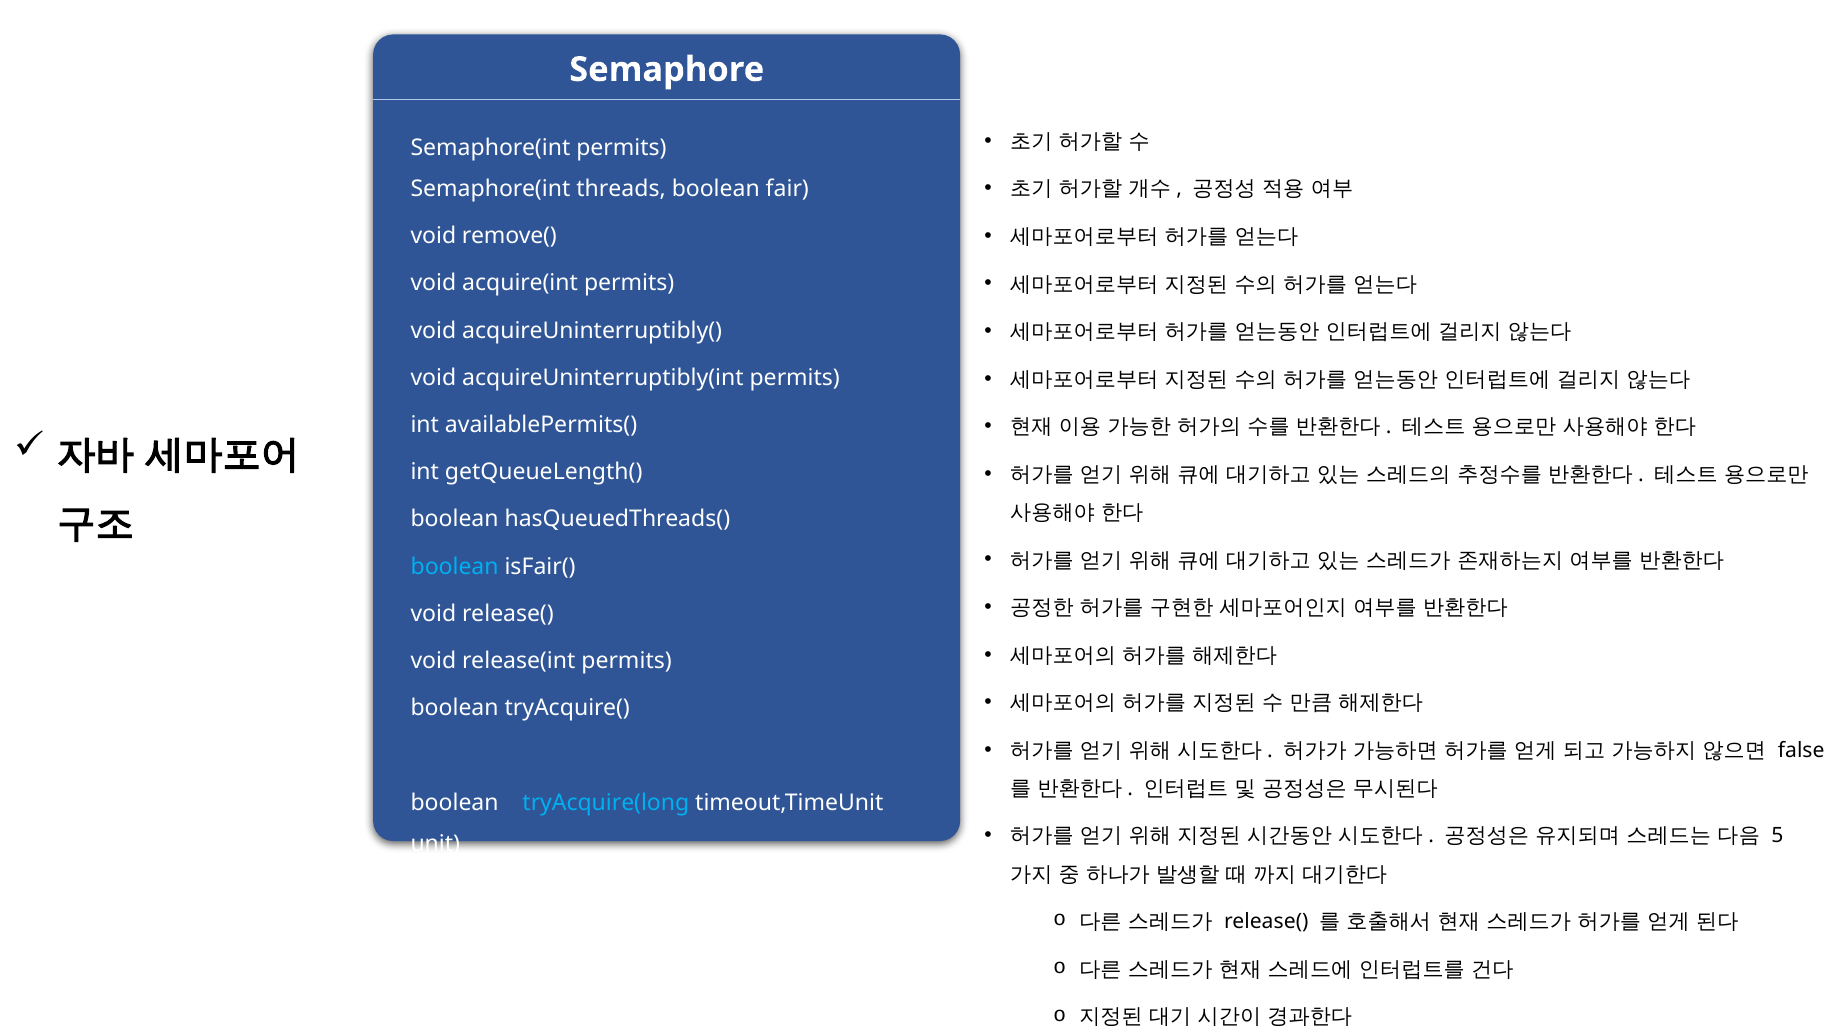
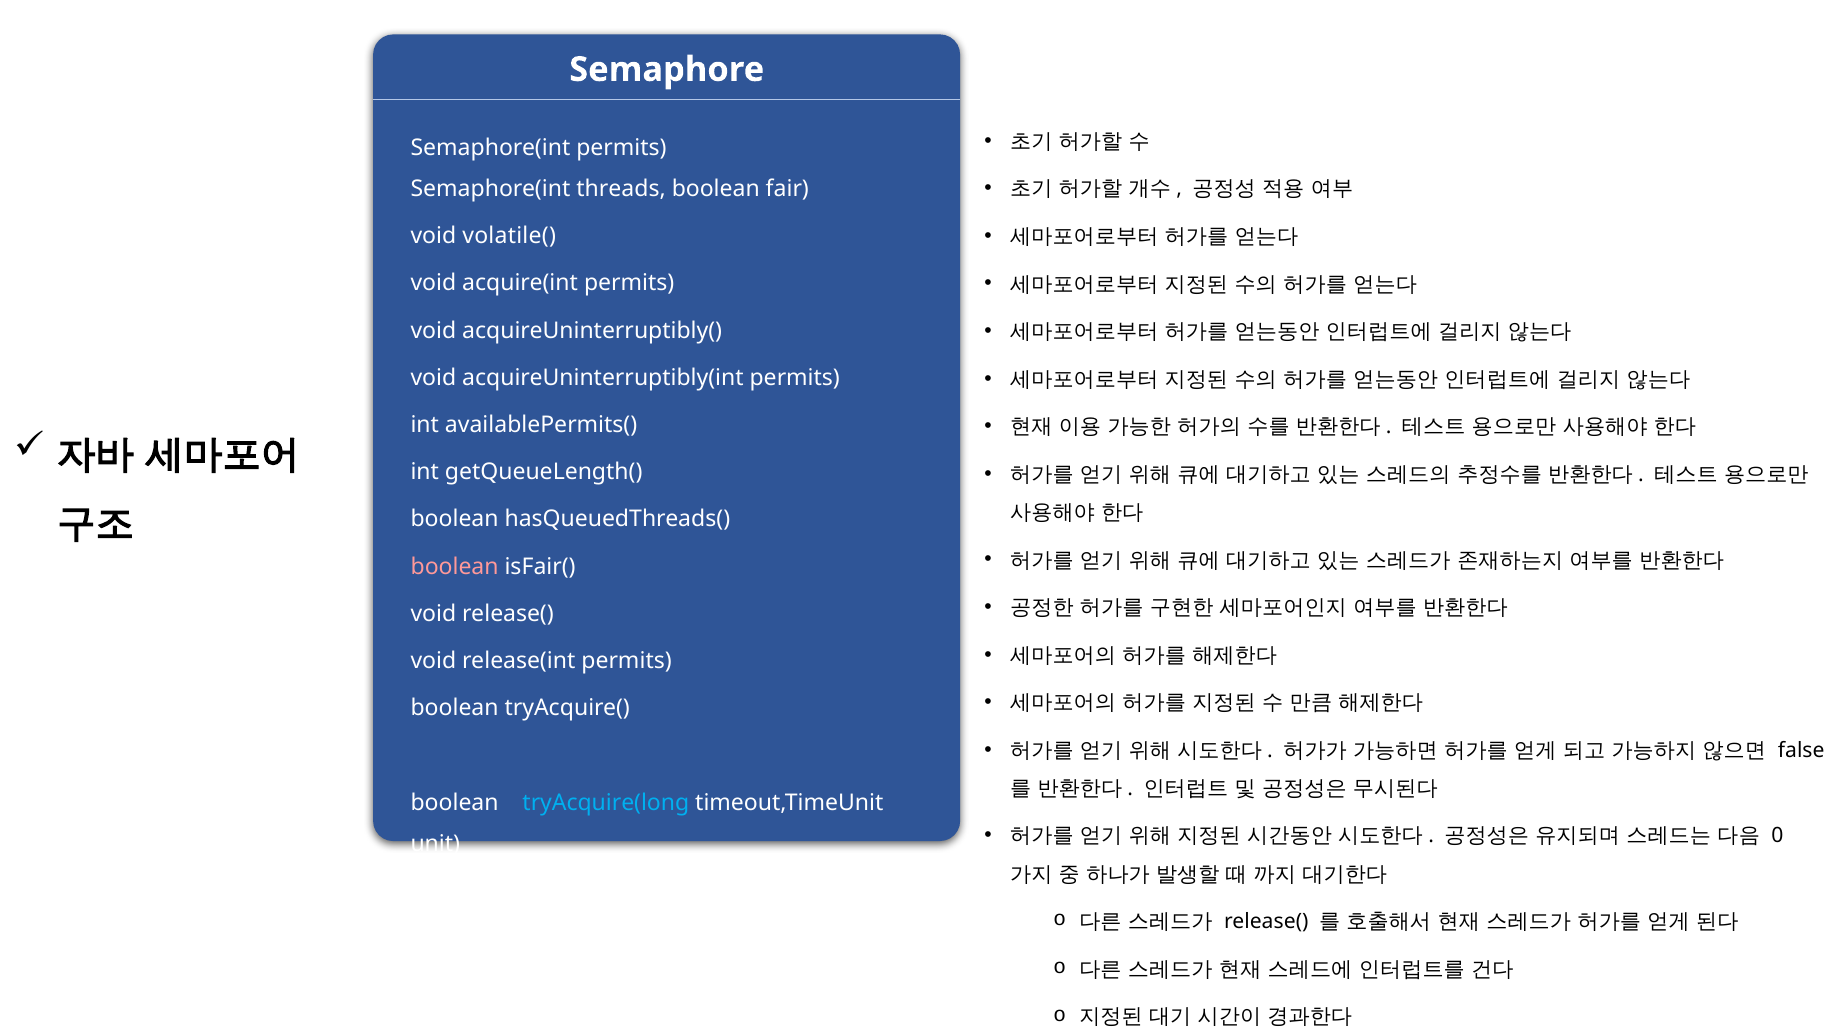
remove(: remove( -> volatile(
boolean at (455, 567) colour: light blue -> pink
5: 5 -> 0
